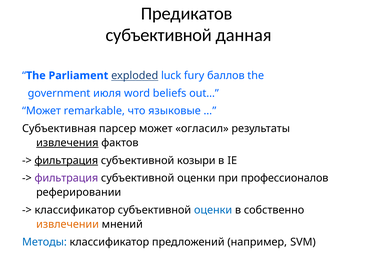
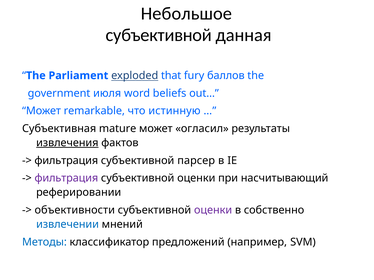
Предикатов: Предикатов -> Небольшое
luck: luck -> that
языковые: языковые -> истинную
парсер: парсер -> mature
фильтрация at (66, 161) underline: present -> none
козыри: козыри -> парсер
профессионалов: профессионалов -> насчитывающий
классификатор at (75, 210): классификатор -> объективности
оценки at (213, 210) colour: blue -> purple
извлечении colour: orange -> blue
